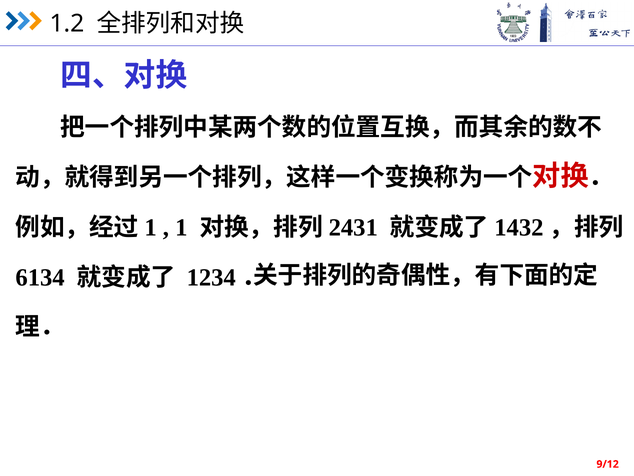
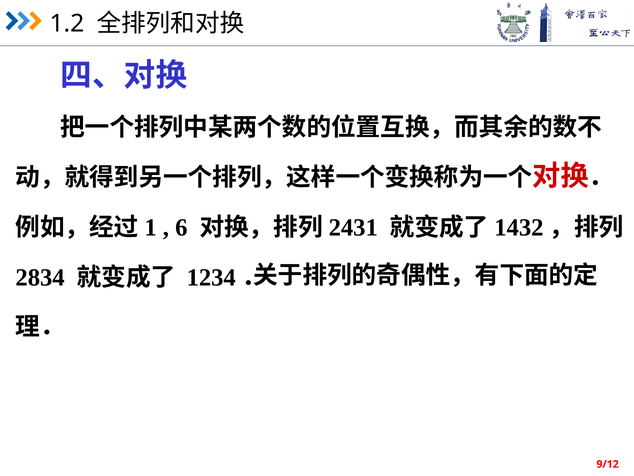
1 at (181, 227): 1 -> 6
6134: 6134 -> 2834
